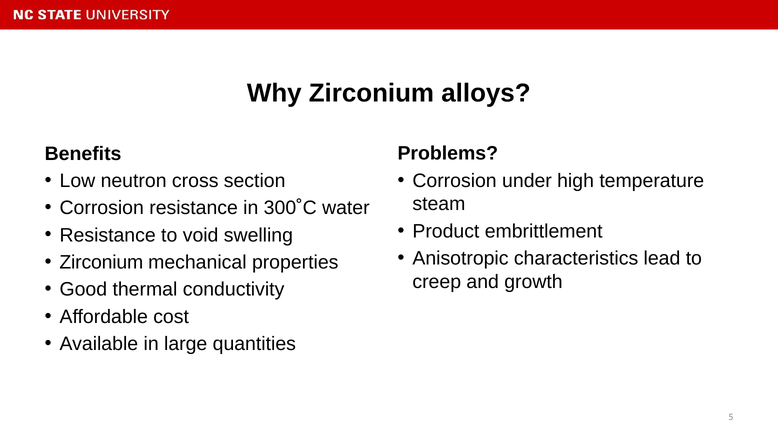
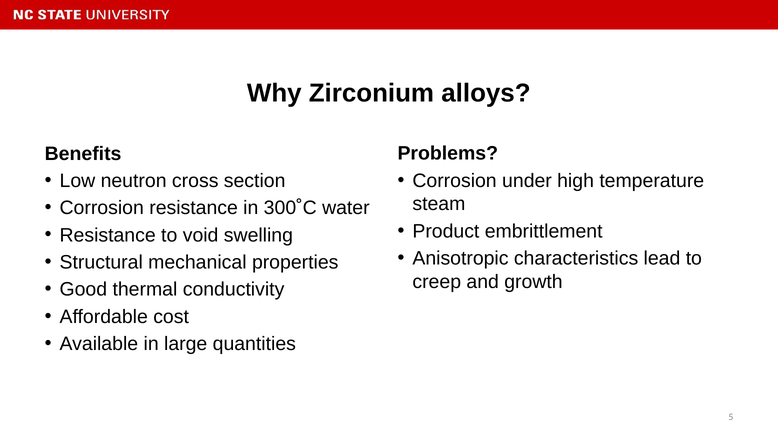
Zirconium at (101, 263): Zirconium -> Structural
